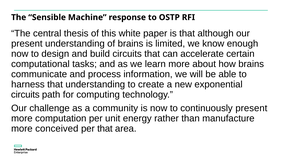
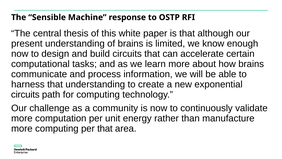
continuously present: present -> validate
more conceived: conceived -> computing
